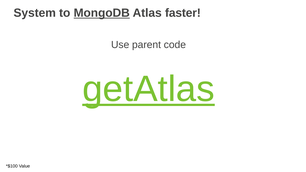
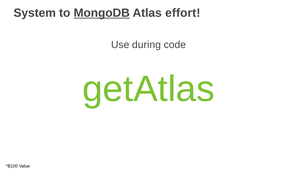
faster: faster -> effort
parent: parent -> during
getAtlas underline: present -> none
